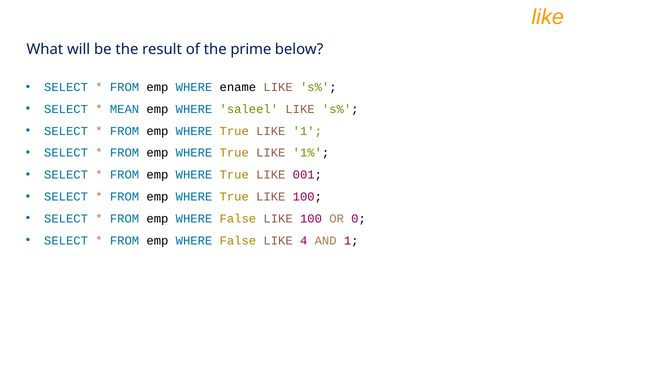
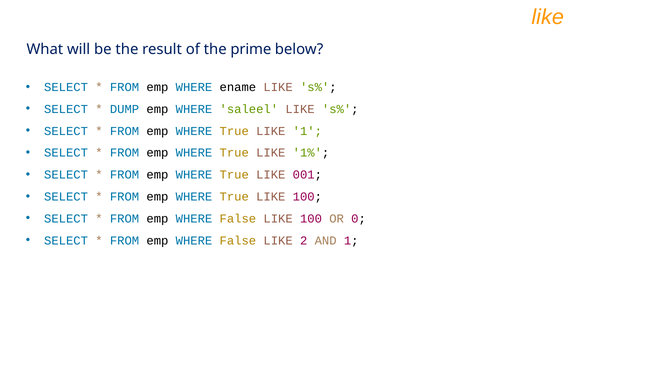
MEAN: MEAN -> DUMP
4: 4 -> 2
